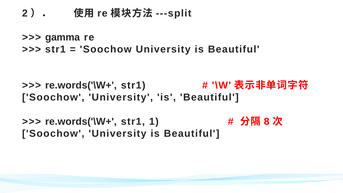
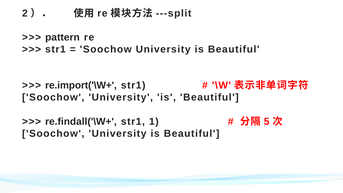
gamma: gamma -> pattern
re.words('\W+ at (81, 85): re.words('\W+ -> re.import('\W+
re.words('\W+ at (81, 121): re.words('\W+ -> re.findall('\W+
8: 8 -> 5
